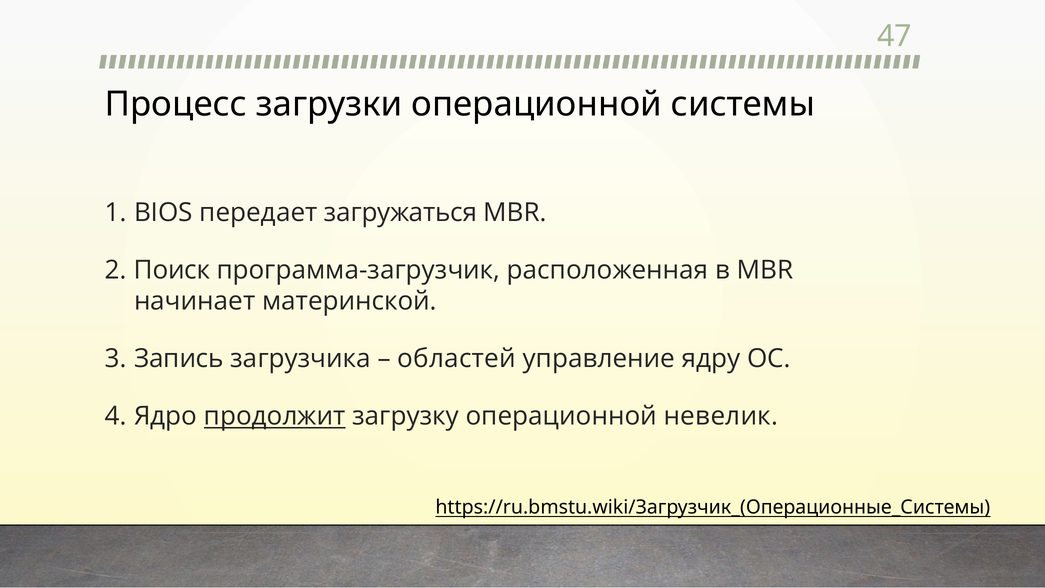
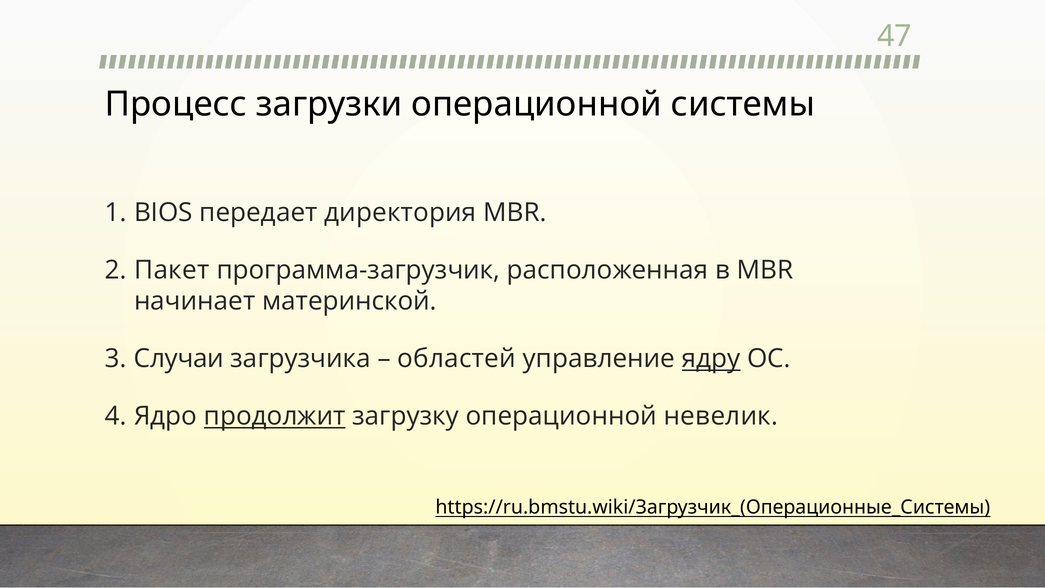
загружаться: загружаться -> директория
Поиск: Поиск -> Пакет
Запись: Запись -> Случаи
ядру underline: none -> present
